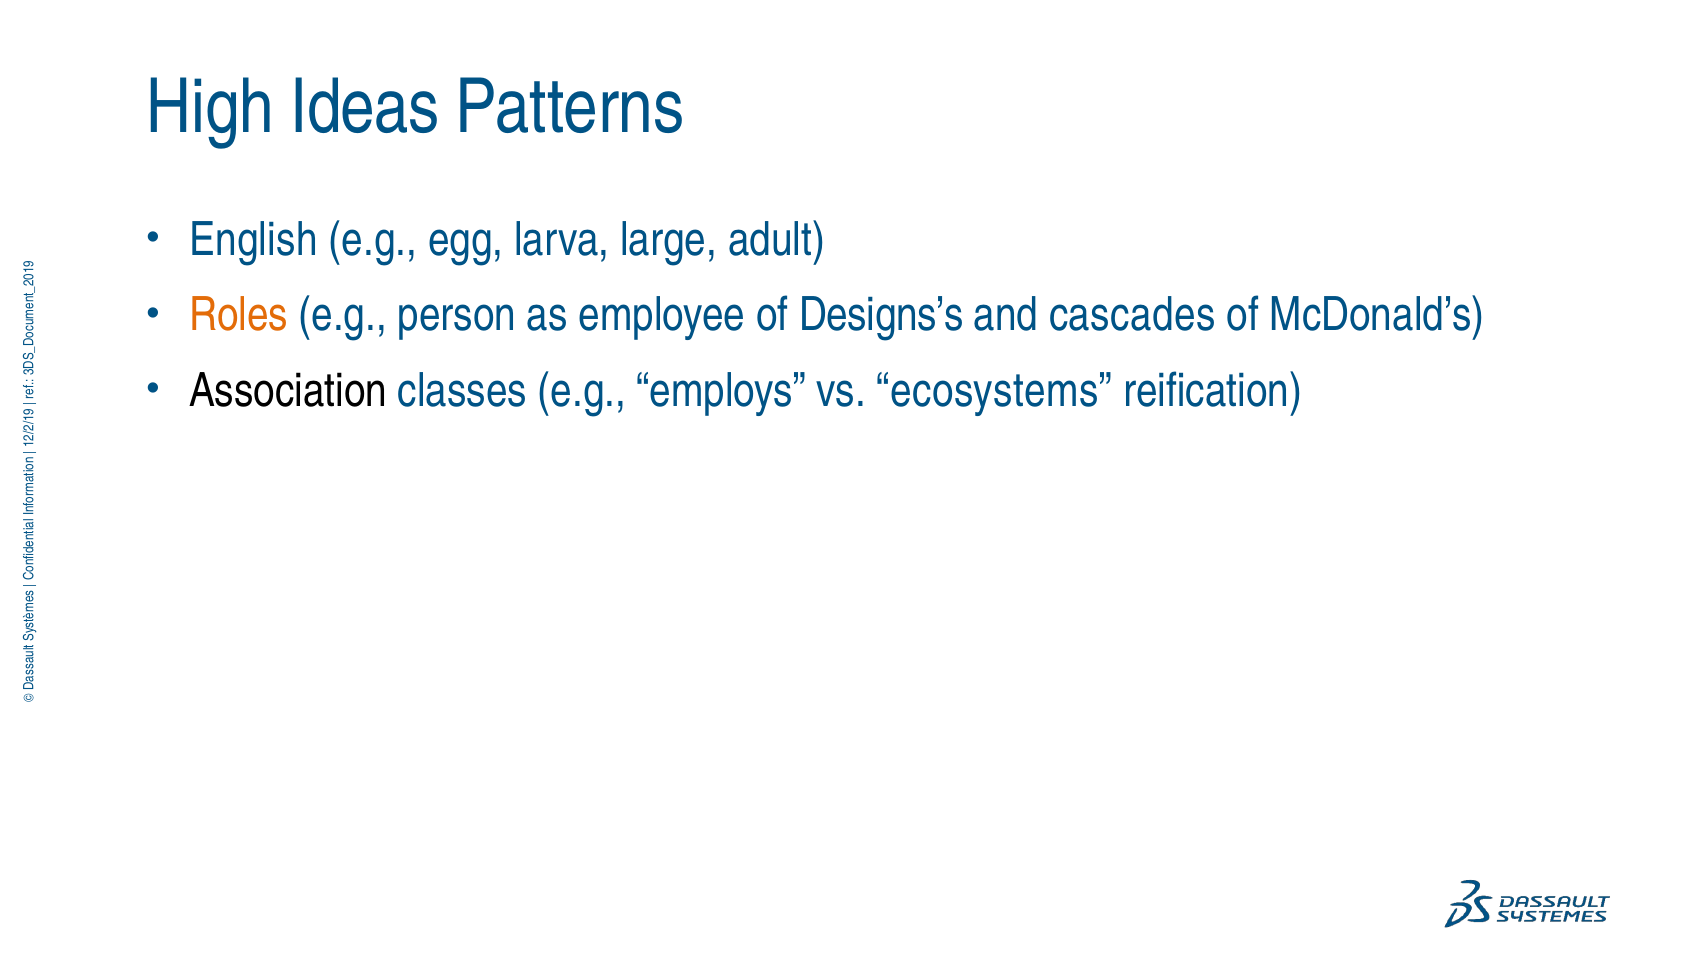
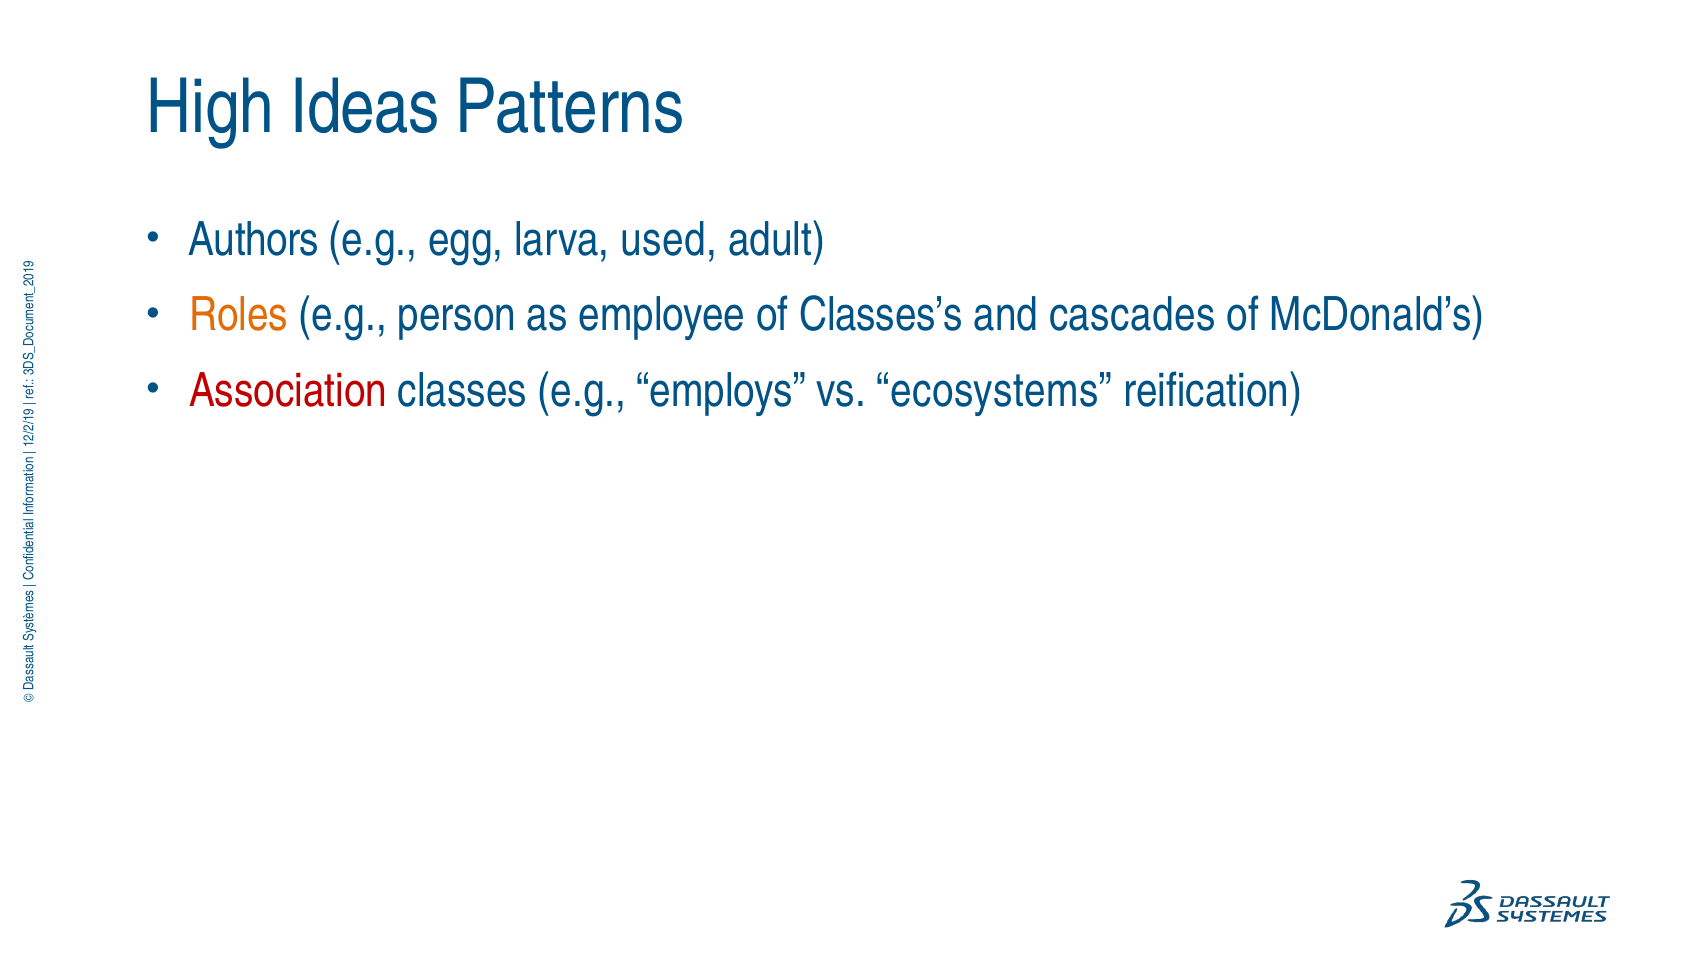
English: English -> Authors
large: large -> used
Designs’s: Designs’s -> Classes’s
Association colour: black -> red
